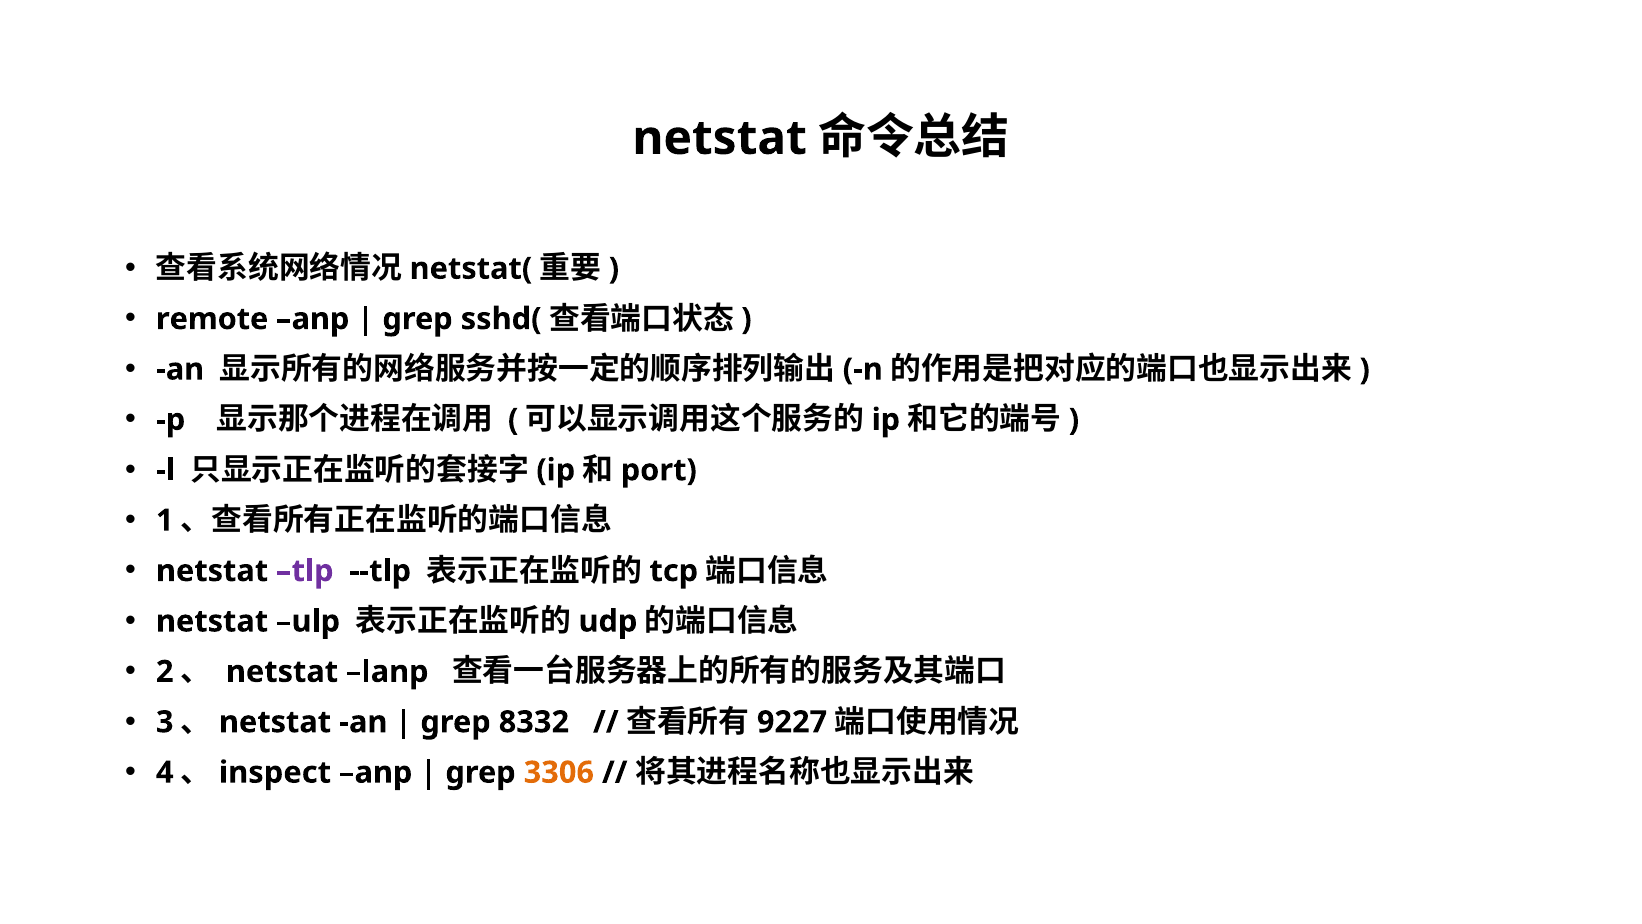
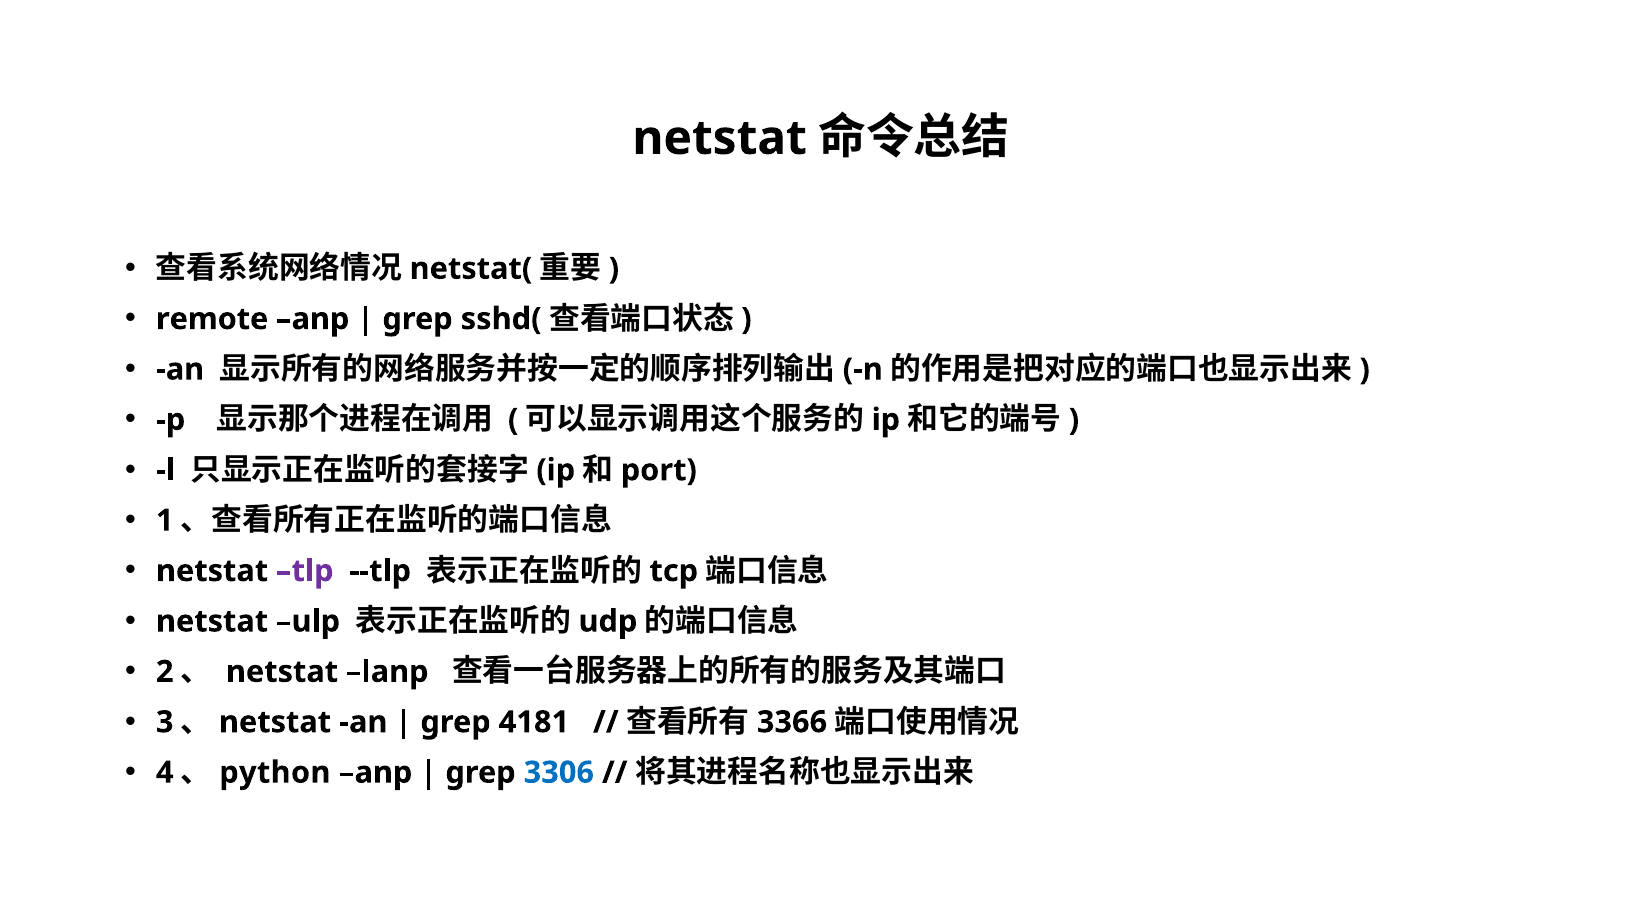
8332: 8332 -> 4181
9227: 9227 -> 3366
inspect: inspect -> python
3306 colour: orange -> blue
